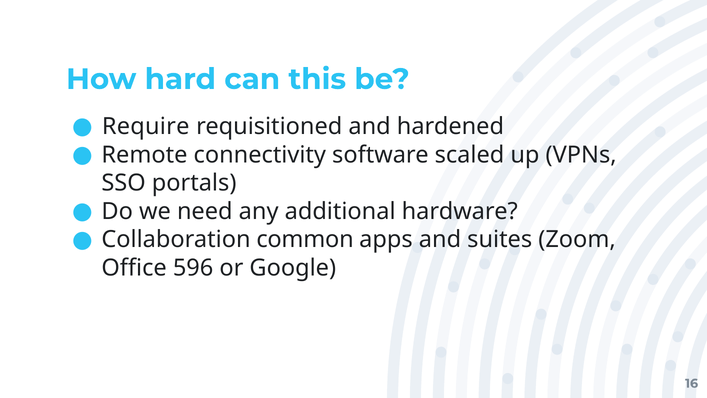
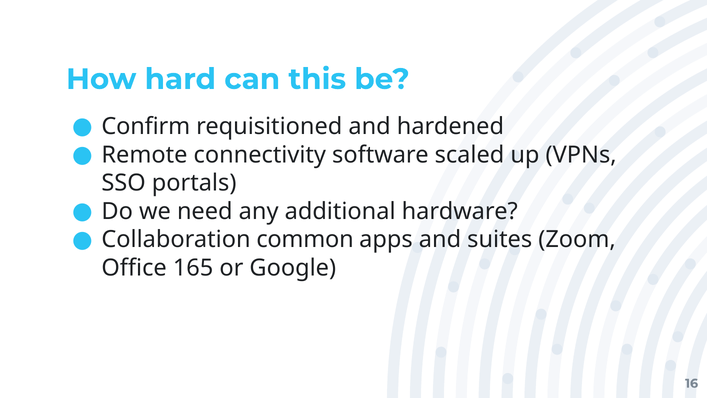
Require: Require -> Confirm
596: 596 -> 165
